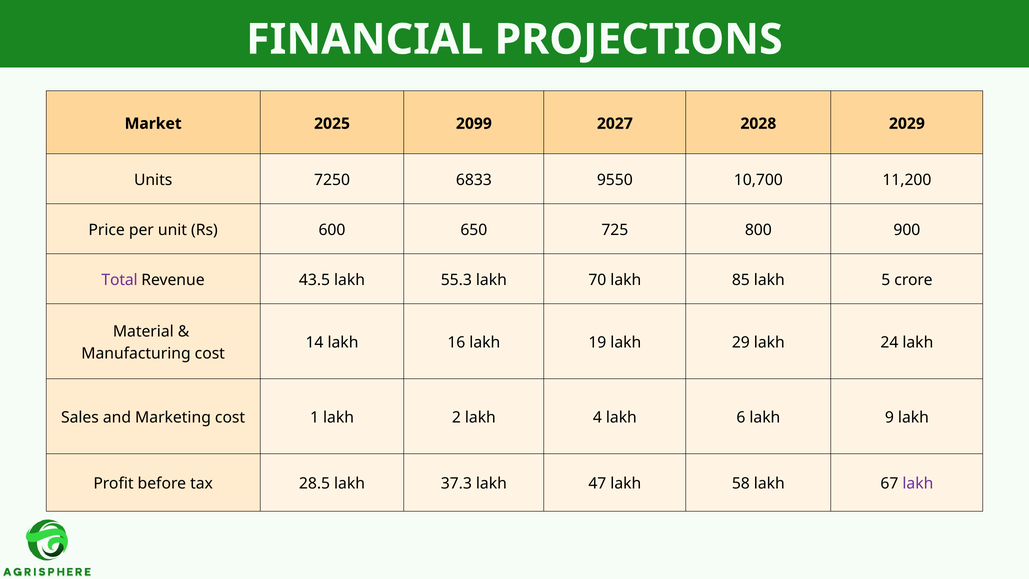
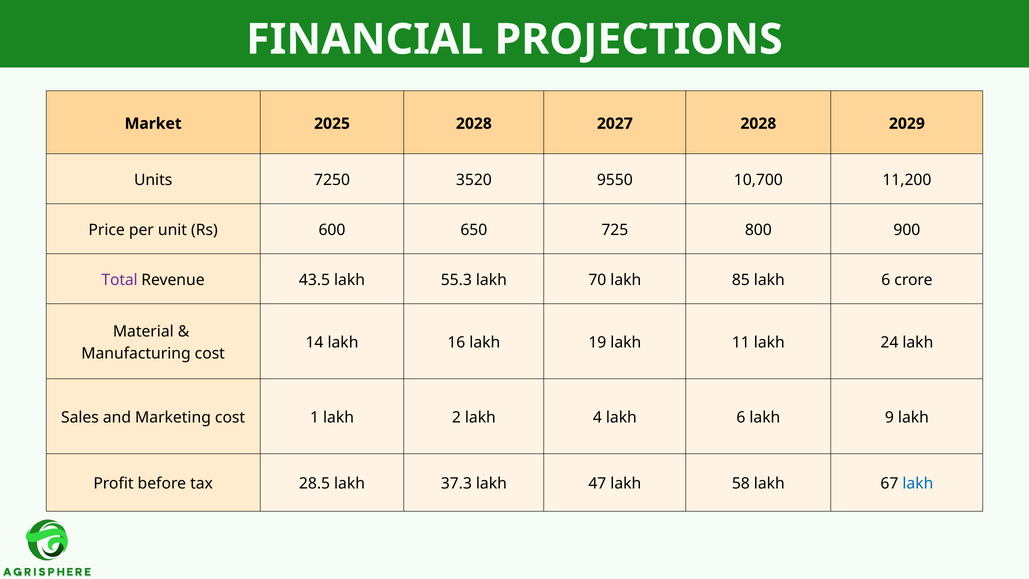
2025 2099: 2099 -> 2028
6833: 6833 -> 3520
85 lakh 5: 5 -> 6
29: 29 -> 11
lakh at (918, 483) colour: purple -> blue
